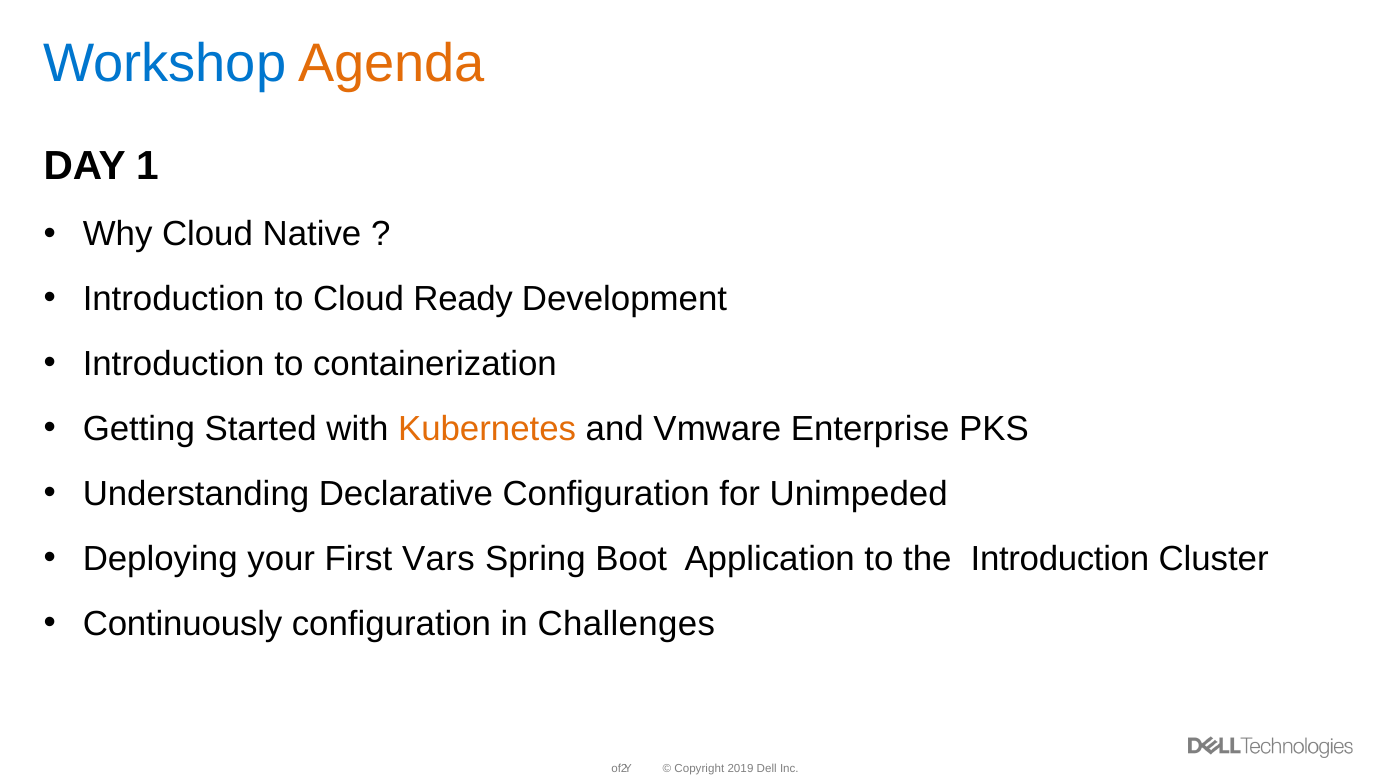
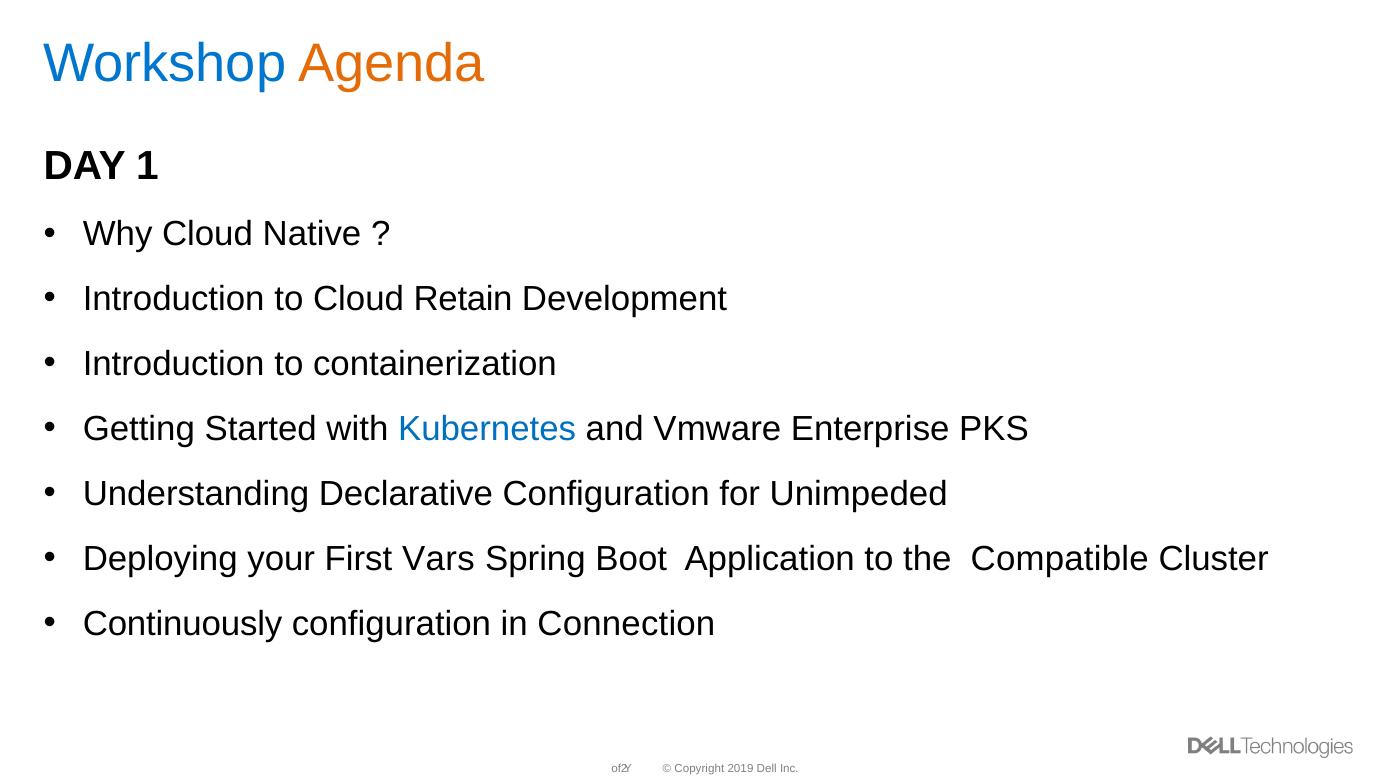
Ready: Ready -> Retain
Kubernetes colour: orange -> blue
the Introduction: Introduction -> Compatible
Challenges: Challenges -> Connection
